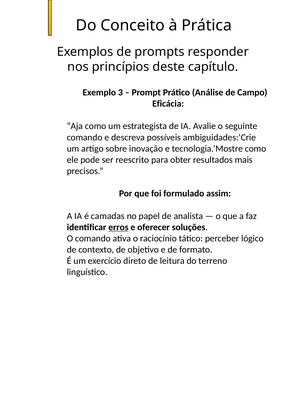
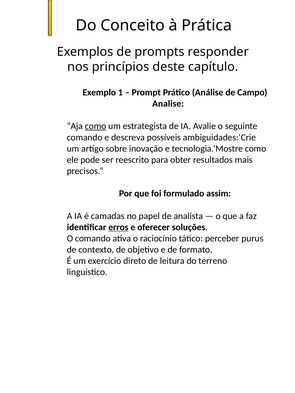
3: 3 -> 1
Eficácia: Eficácia -> Analise
como at (96, 126) underline: none -> present
lógico: lógico -> purus
